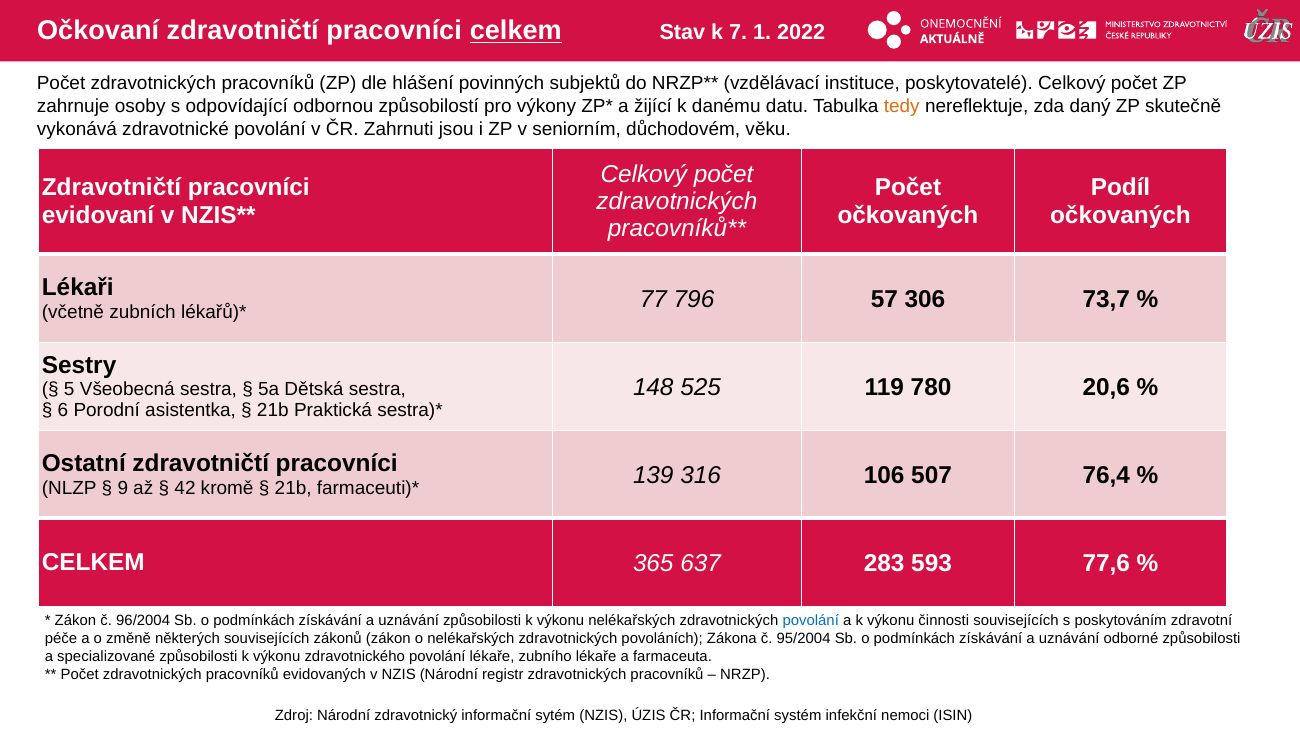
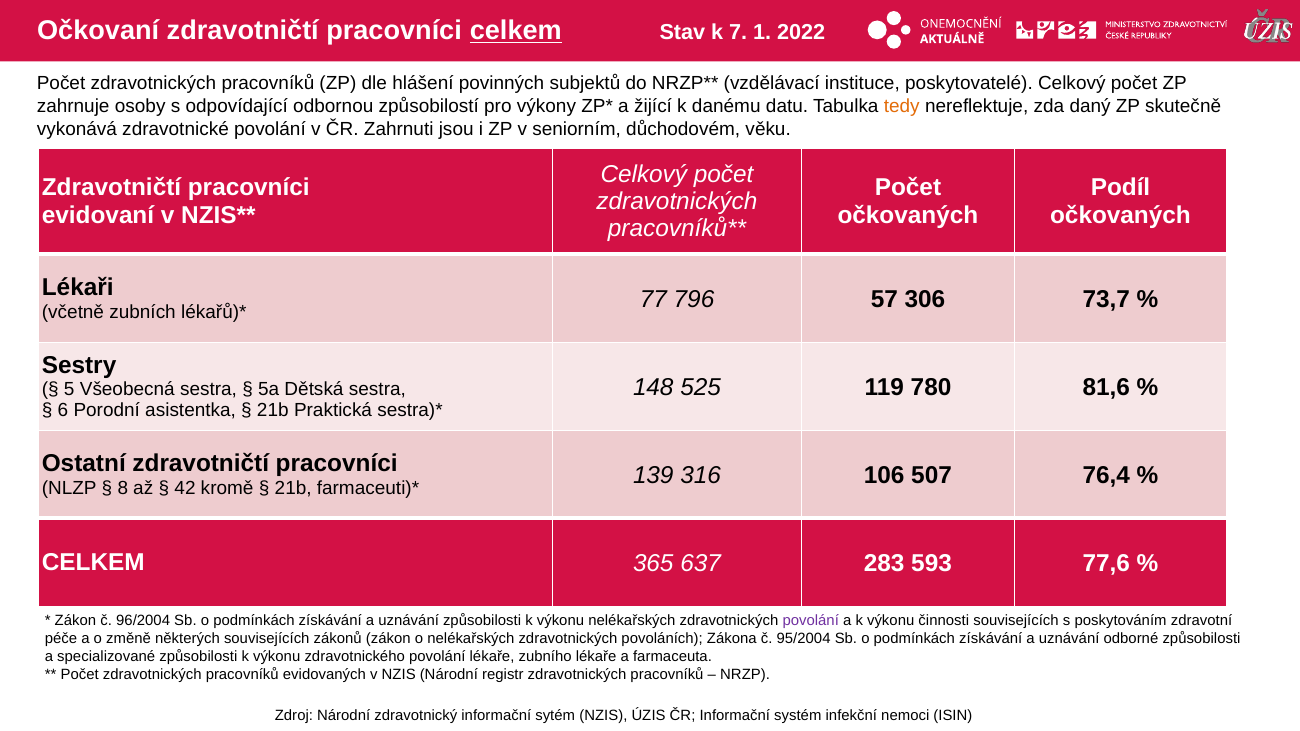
20,6: 20,6 -> 81,6
9: 9 -> 8
povolání at (811, 621) colour: blue -> purple
